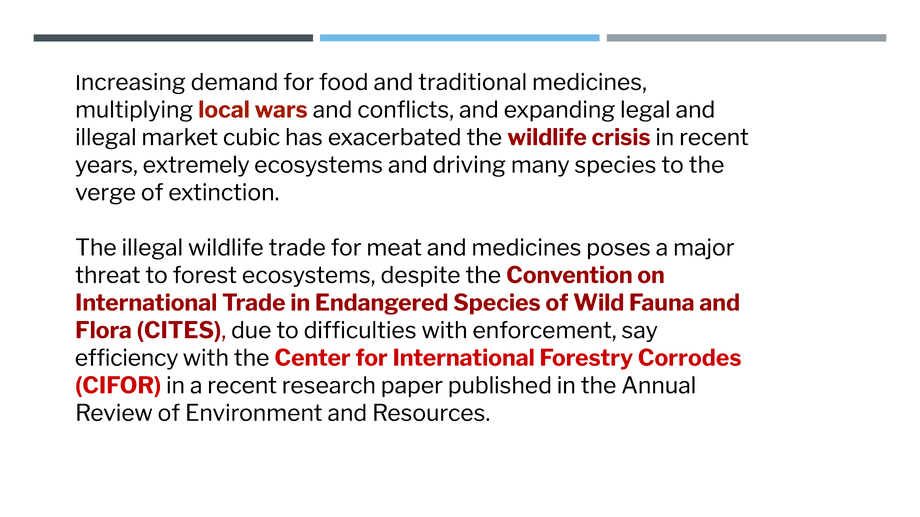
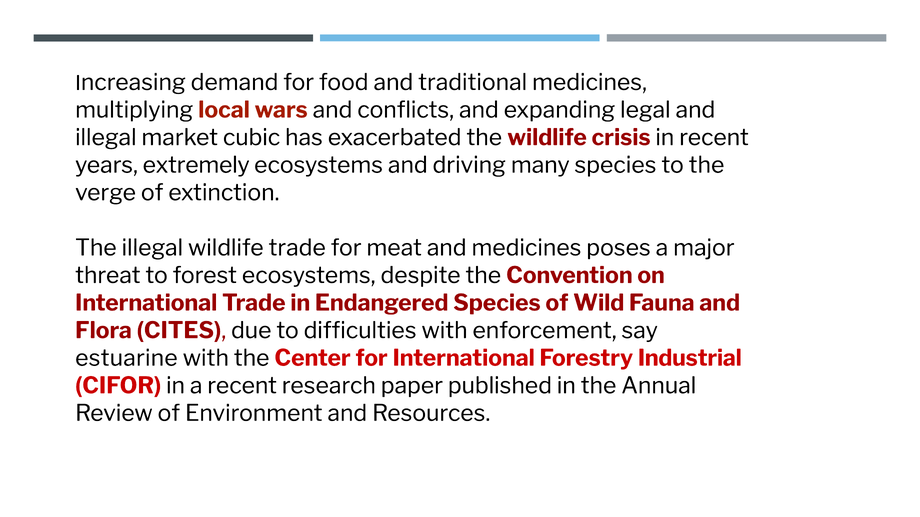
efficiency: efficiency -> estuarine
Corrodes: Corrodes -> Industrial
